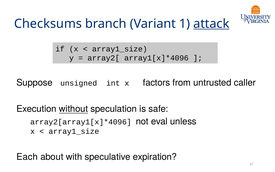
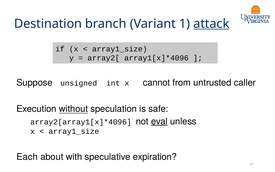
Checksums: Checksums -> Destination
factors: factors -> cannot
eval underline: none -> present
